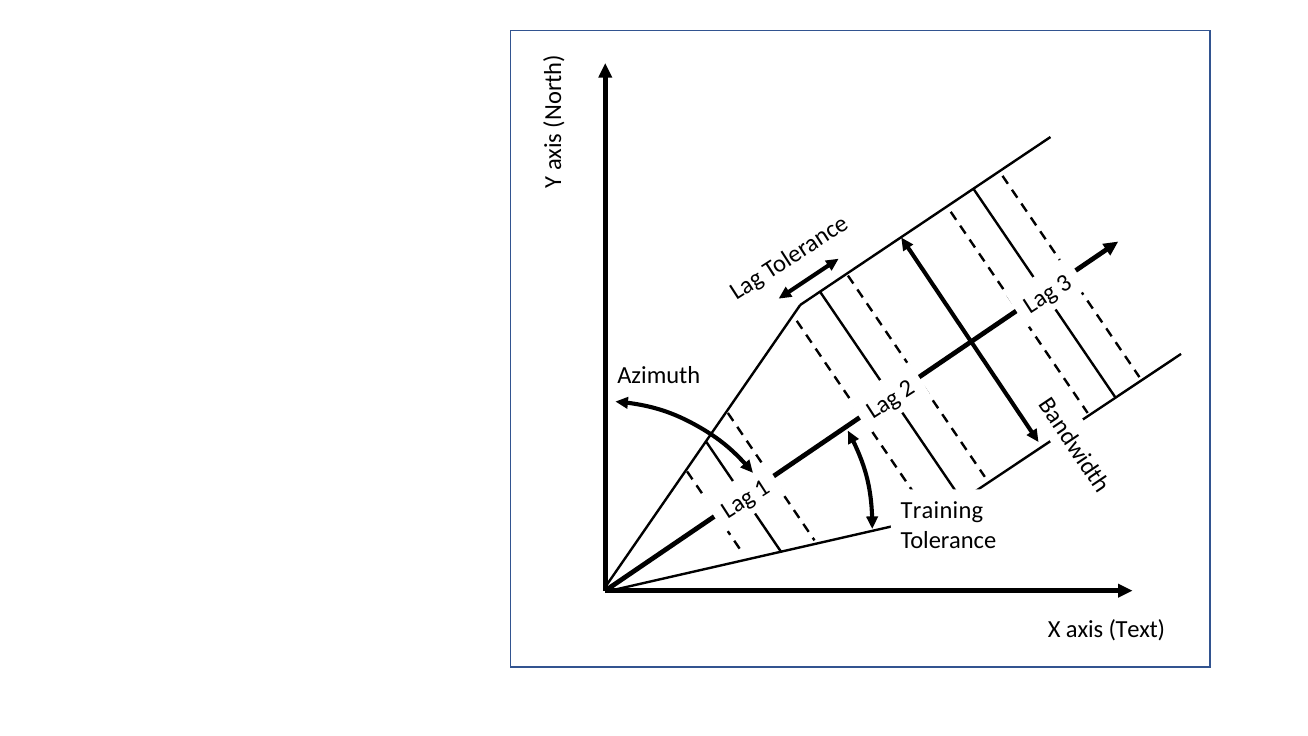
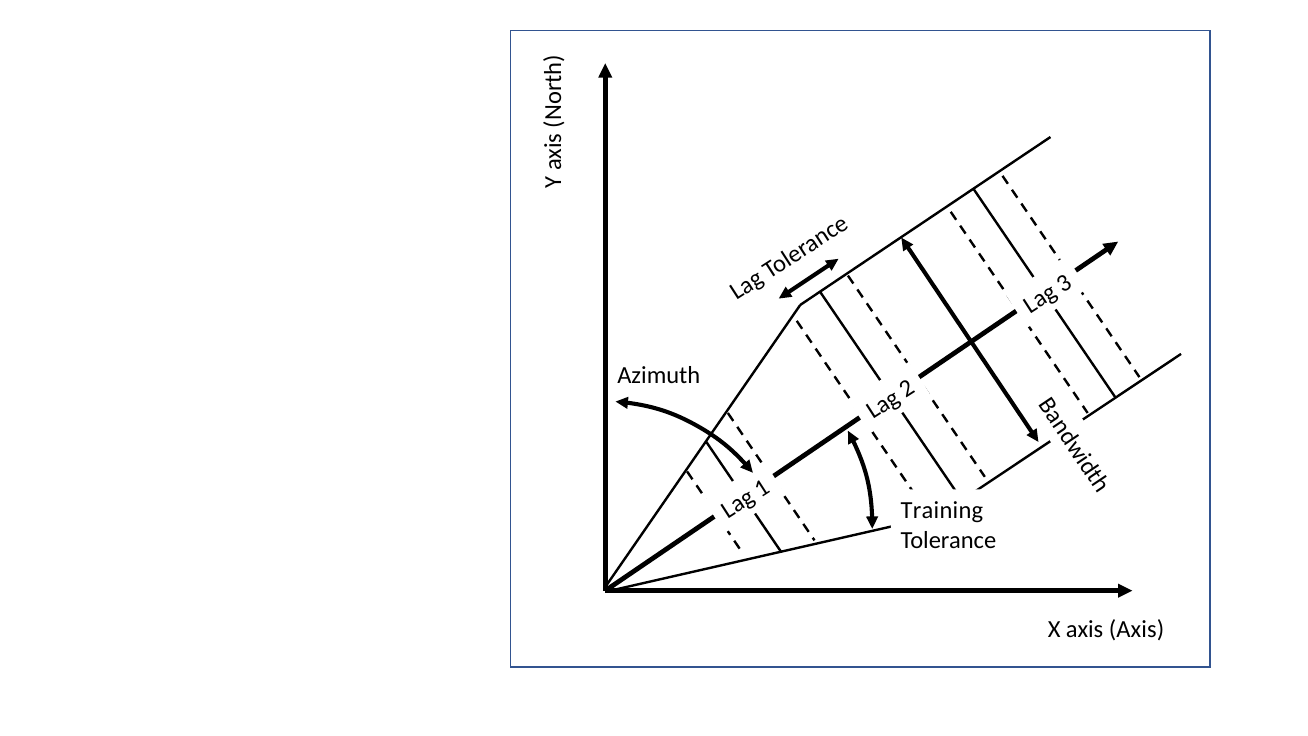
axis Text: Text -> Axis
